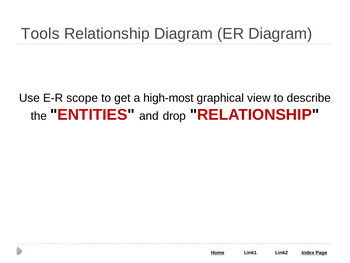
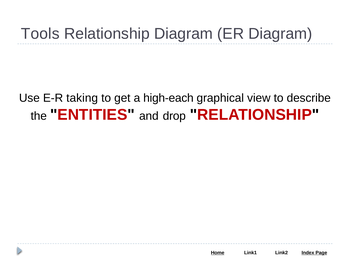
scope: scope -> taking
high-most: high-most -> high-each
